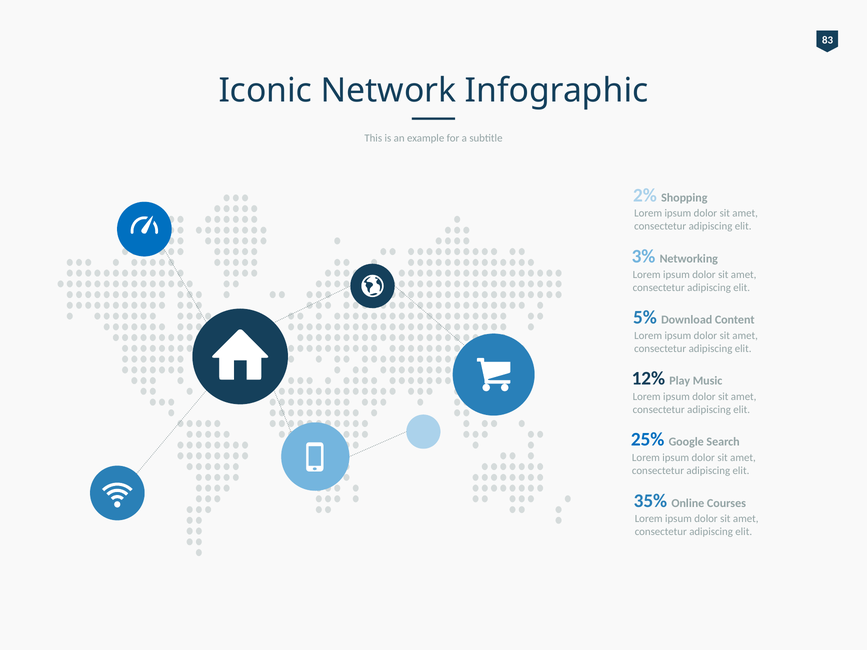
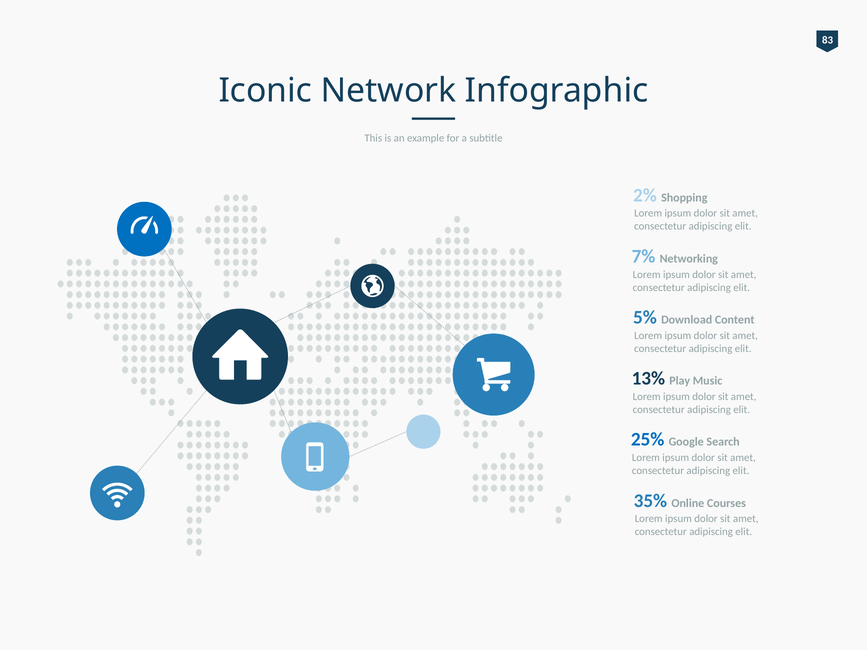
3%: 3% -> 7%
12%: 12% -> 13%
